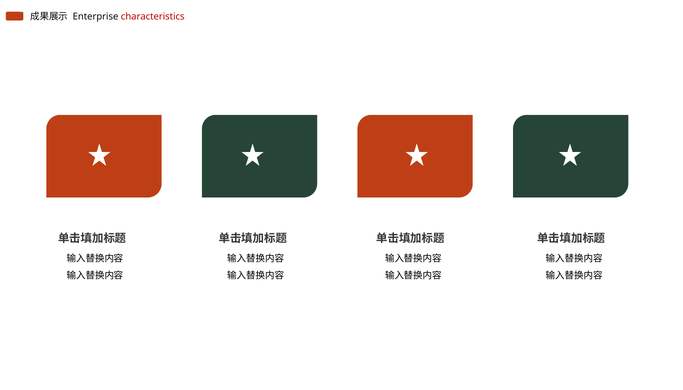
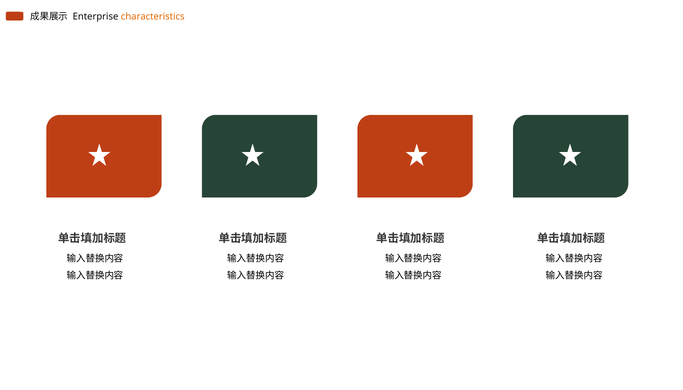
characteristics colour: red -> orange
